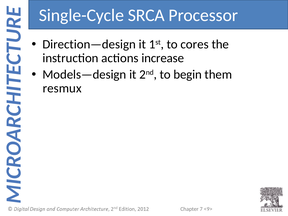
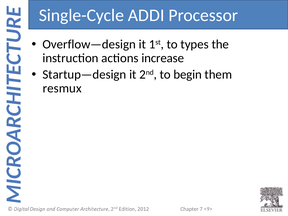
SRCA: SRCA -> ADDI
Direction—design: Direction—design -> Overflow—design
cores: cores -> types
Models—design: Models—design -> Startup—design
